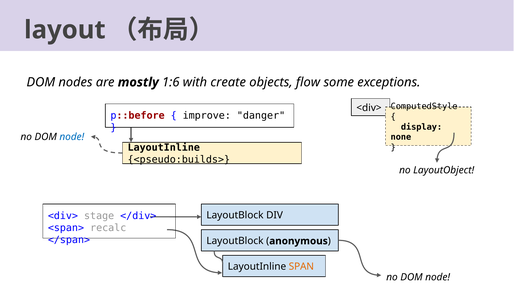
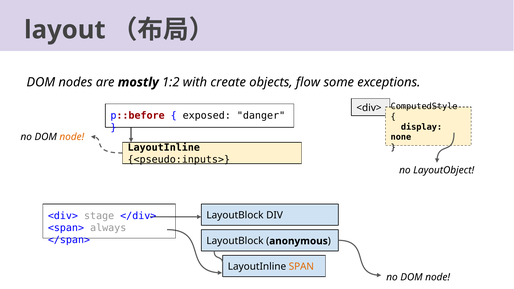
1:6: 1:6 -> 1:2
improve: improve -> exposed
node at (72, 137) colour: blue -> orange
<pseudo:builds>: <pseudo:builds> -> <pseudo:inputs>
recalc: recalc -> always
